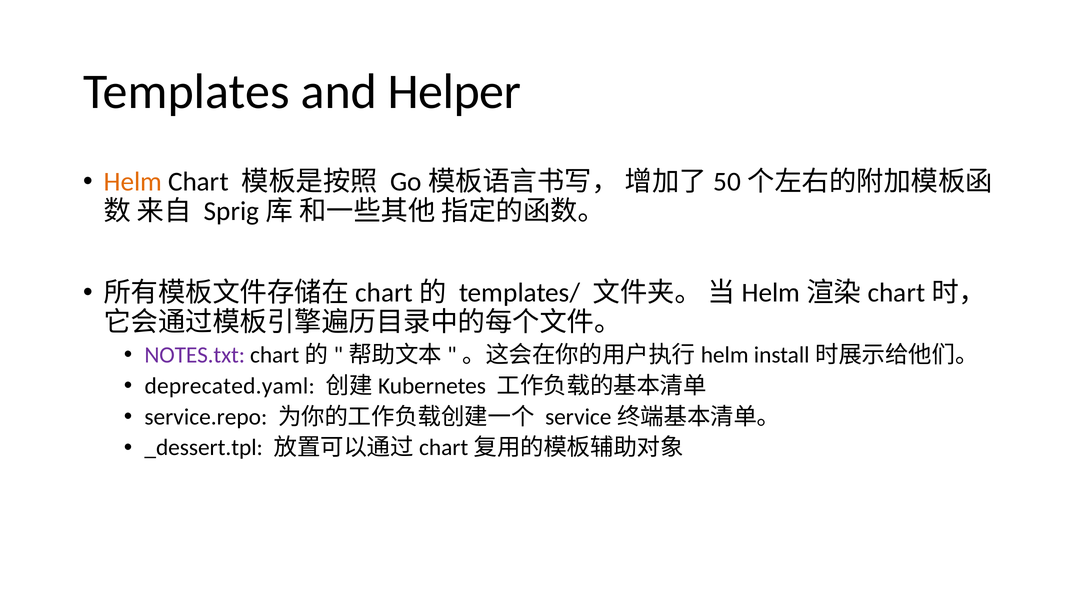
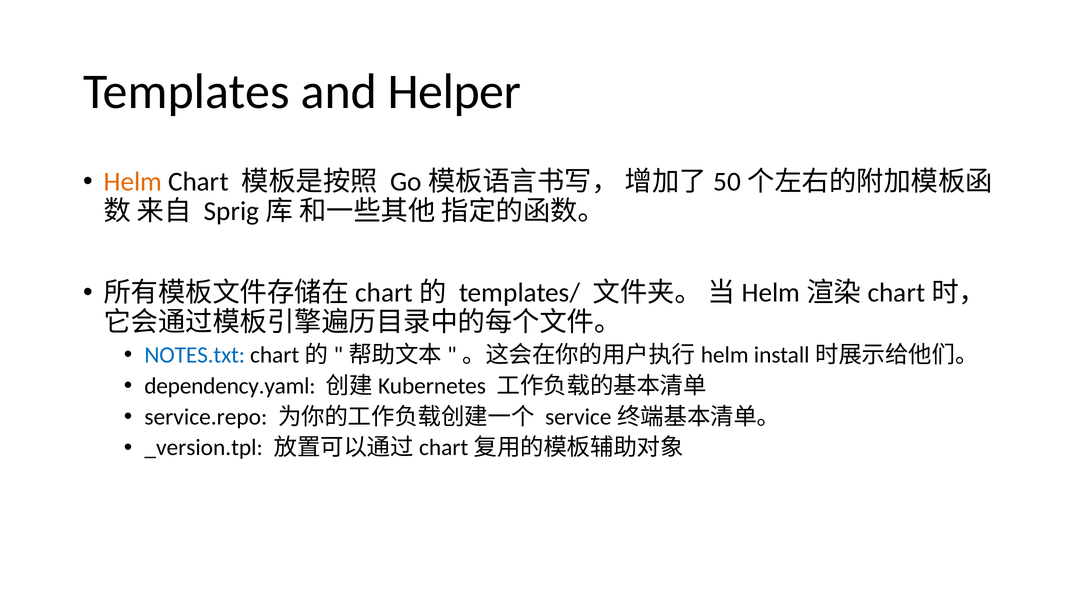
NOTES.txt colour: purple -> blue
deprecated.yaml: deprecated.yaml -> dependency.yaml
_dessert.tpl: _dessert.tpl -> _version.tpl
